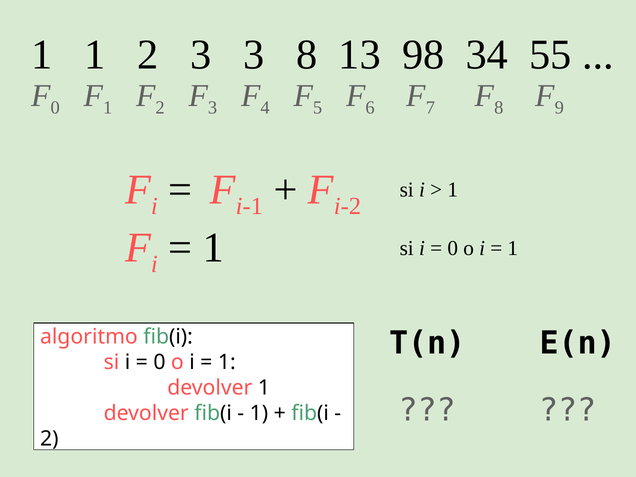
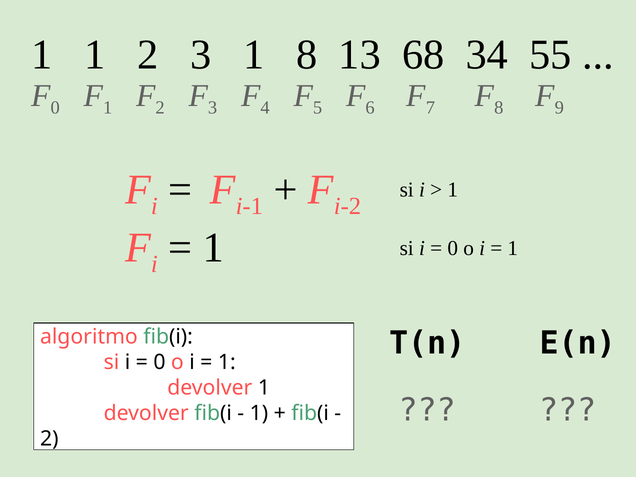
3 3: 3 -> 1
98: 98 -> 68
